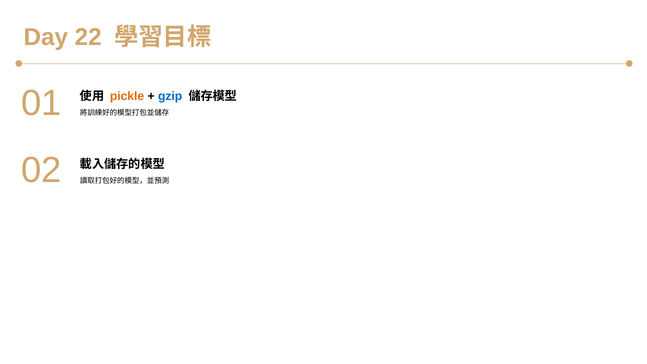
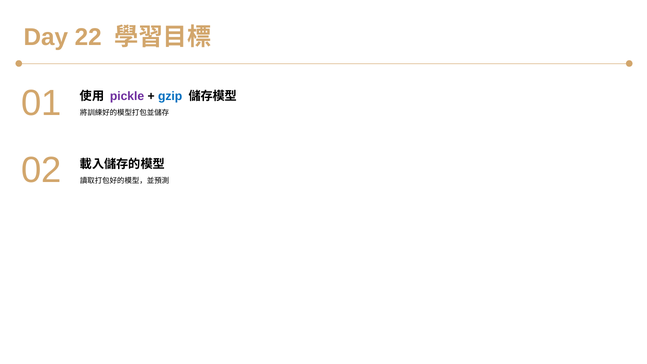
pickle colour: orange -> purple
